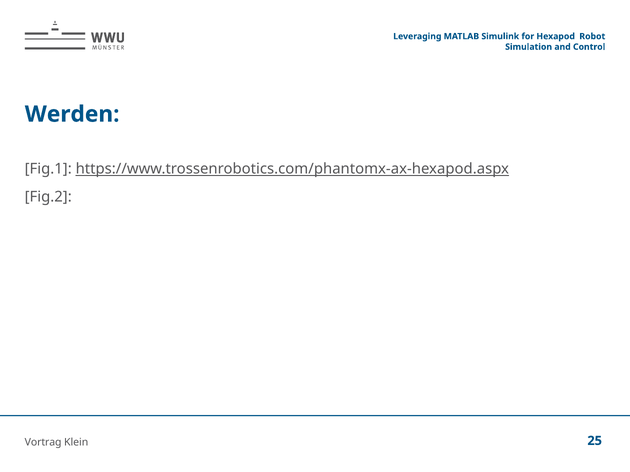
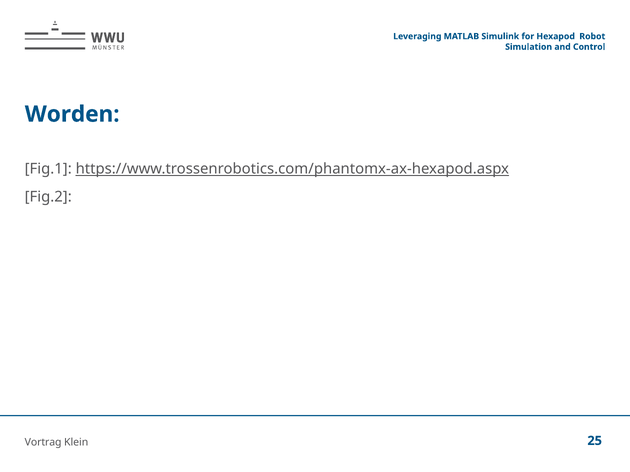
Werden: Werden -> Worden
